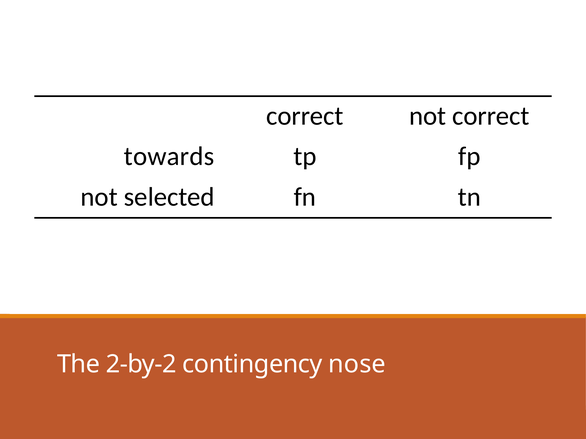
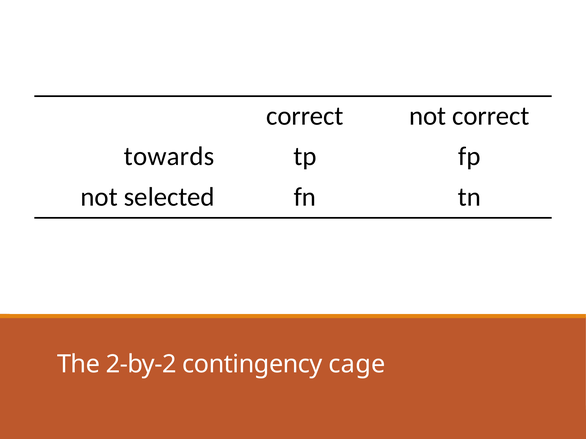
nose: nose -> cage
